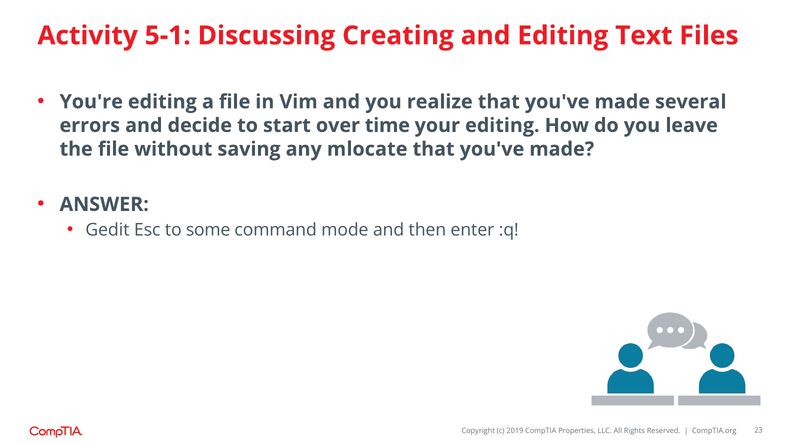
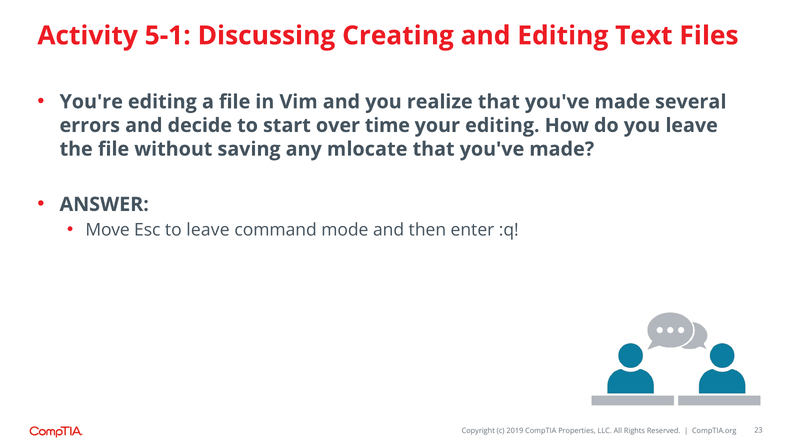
Gedit: Gedit -> Move
to some: some -> leave
